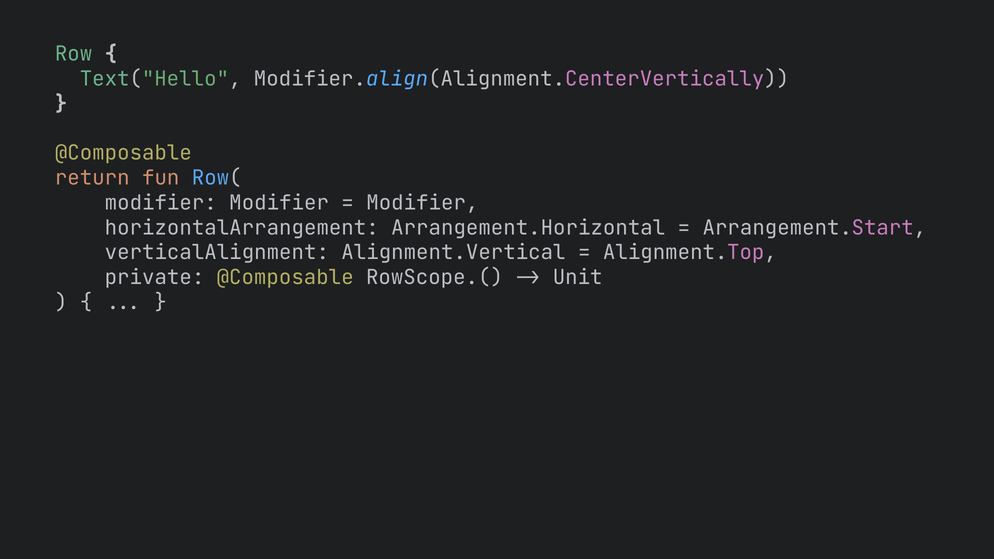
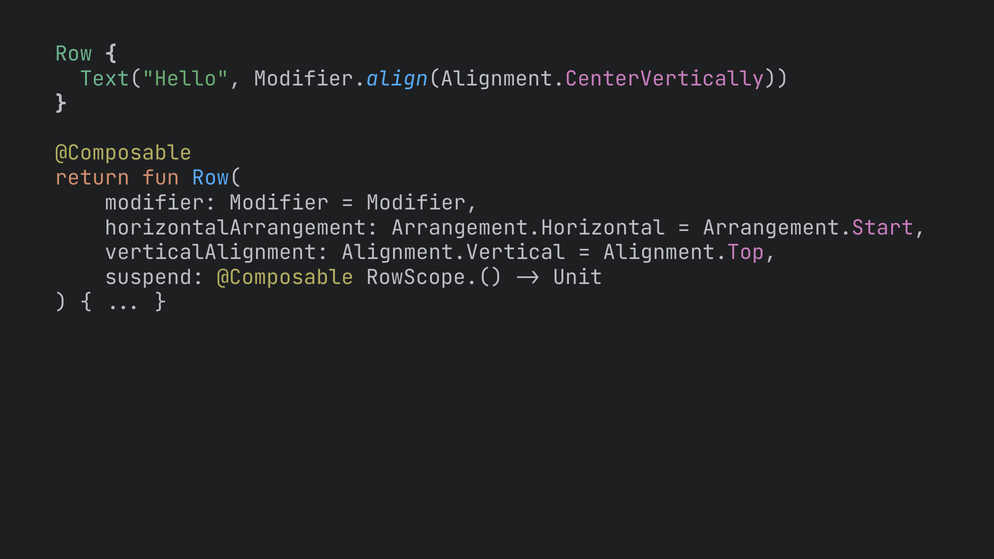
private: private -> suspend
